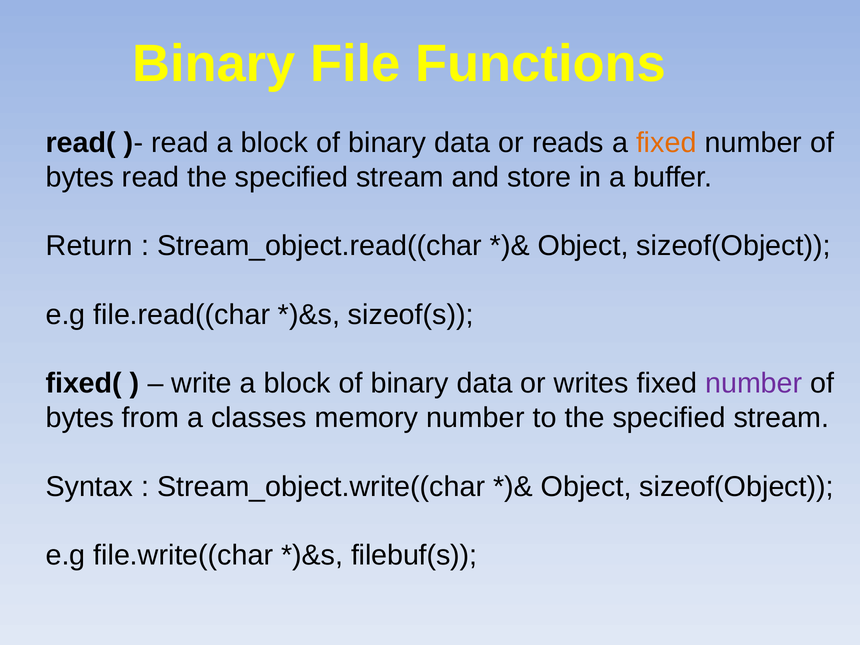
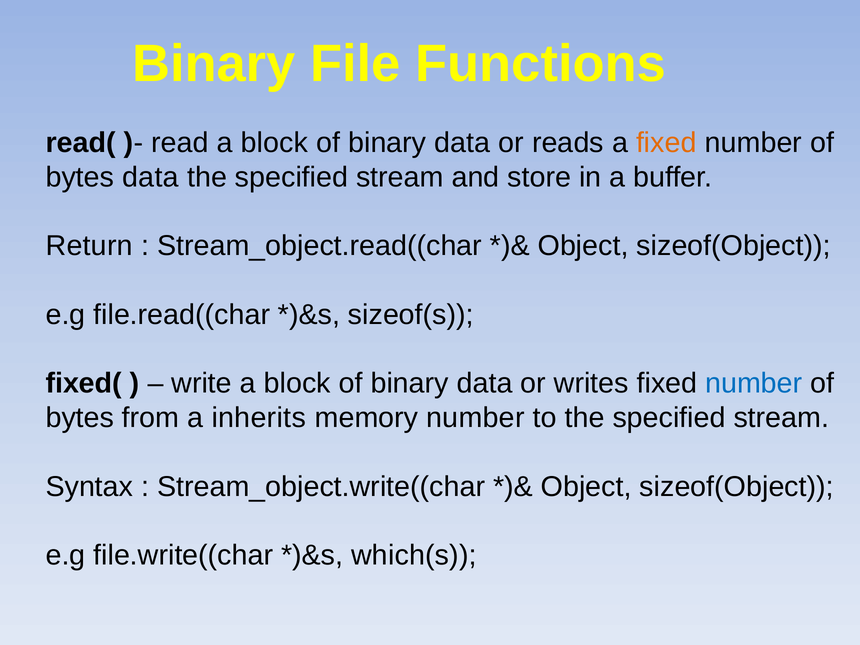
bytes read: read -> data
number at (754, 383) colour: purple -> blue
classes: classes -> inherits
filebuf(s: filebuf(s -> which(s
